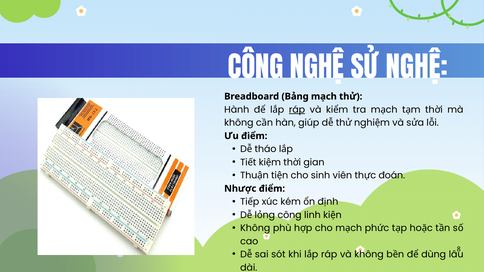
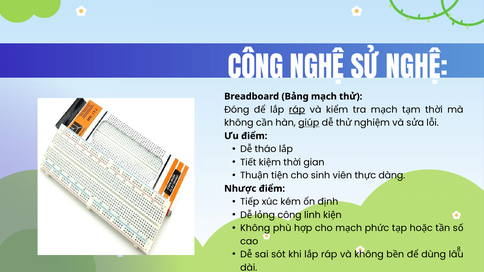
Hành: Hành -> Đóng
giúp underline: none -> present
đoán: đoán -> dàng
